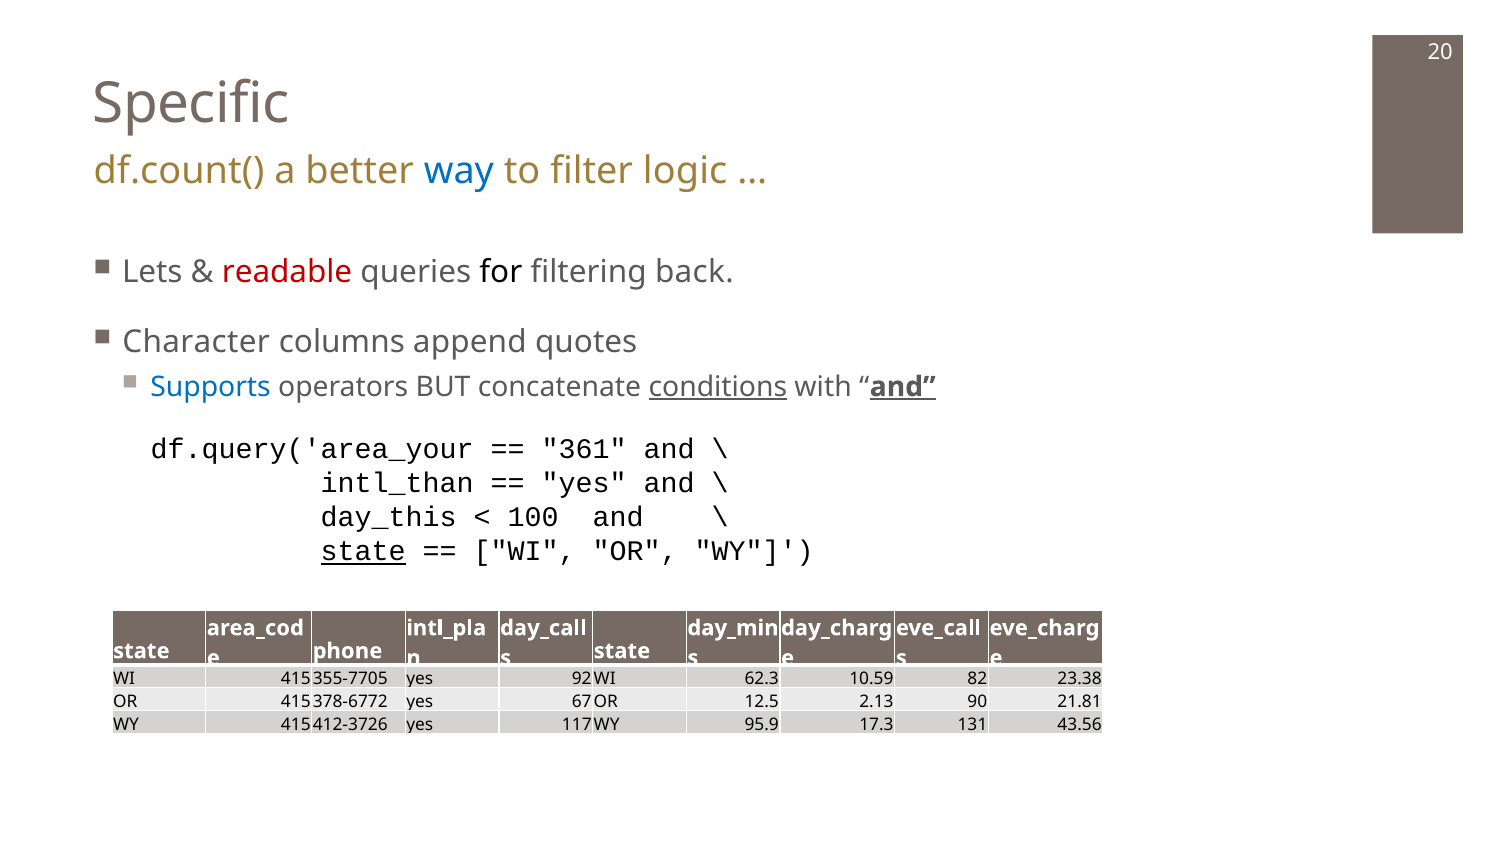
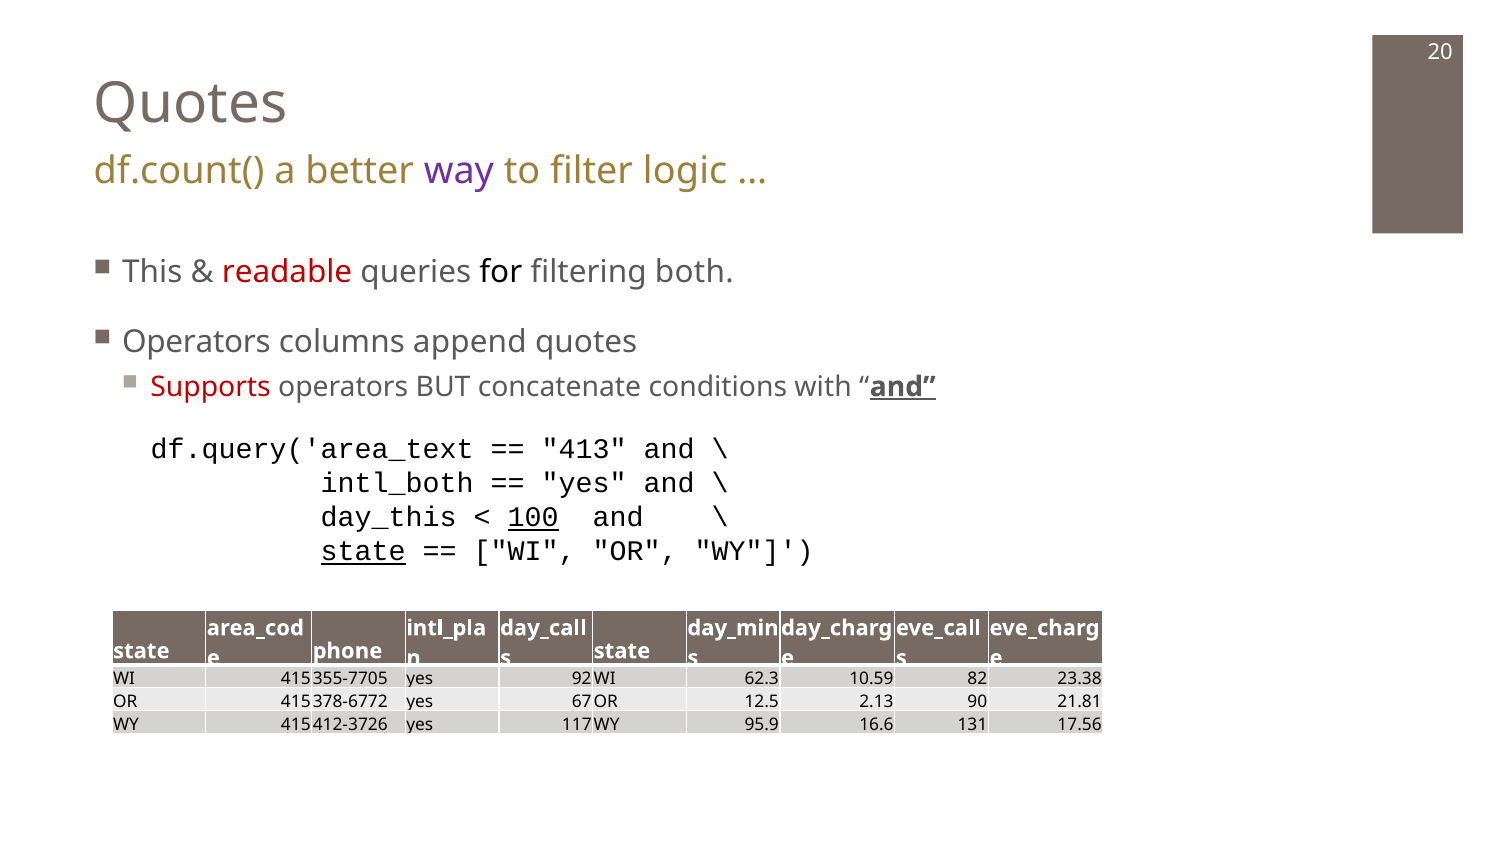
Specific at (191, 104): Specific -> Quotes
way colour: blue -> purple
Lets: Lets -> This
back: back -> both
Character at (196, 342): Character -> Operators
Supports colour: blue -> red
conditions underline: present -> none
df.query('area_your: df.query('area_your -> df.query('area_text
361: 361 -> 413
intl_than: intl_than -> intl_both
100 underline: none -> present
17.3: 17.3 -> 16.6
43.56: 43.56 -> 17.56
